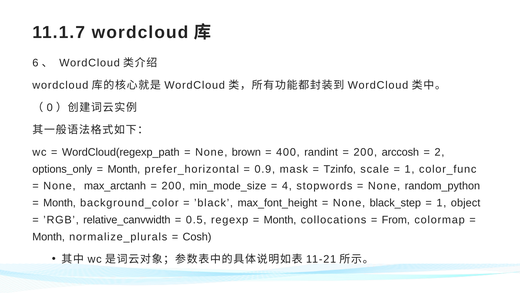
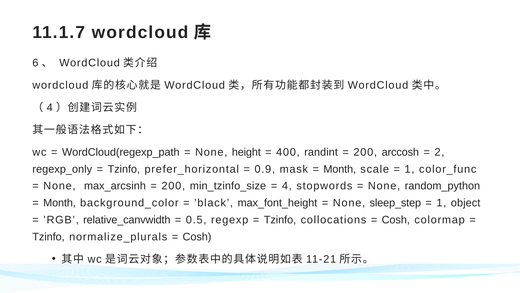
0 at (50, 107): 0 -> 4
brown: brown -> height
options_only: options_only -> regexp_only
Month at (124, 169): Month -> Tzinfo
Tzinfo at (340, 169): Tzinfo -> Month
max_arctanh: max_arctanh -> max_arcsinh
min_mode_size: min_mode_size -> min_tzinfo_size
black_step: black_step -> sleep_step
Month at (280, 220): Month -> Tzinfo
From at (396, 220): From -> Cosh
Month at (49, 236): Month -> Tzinfo
